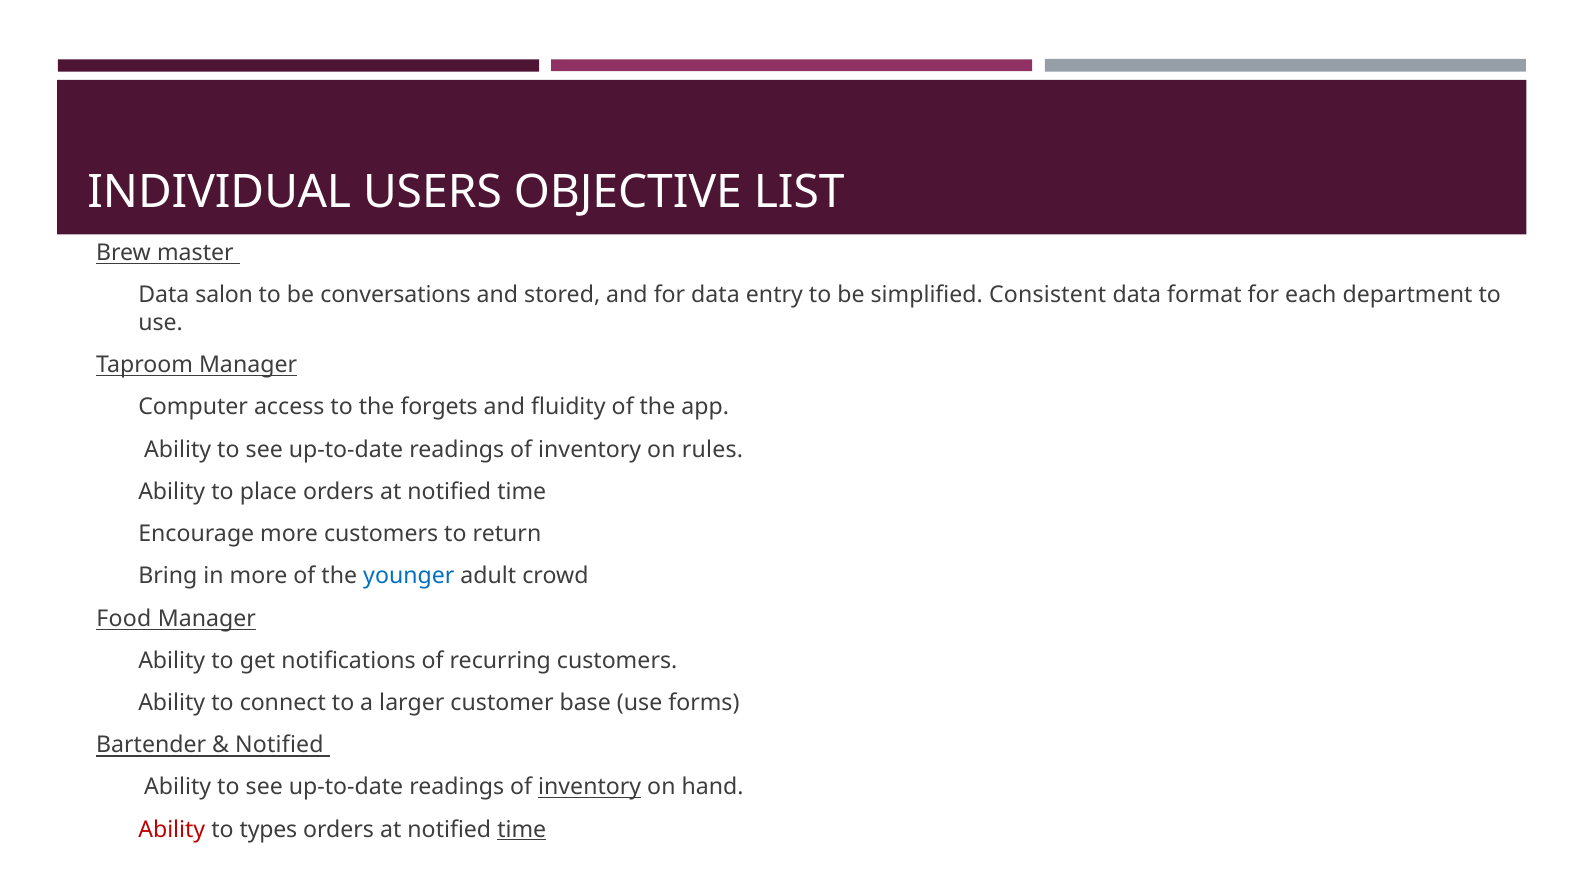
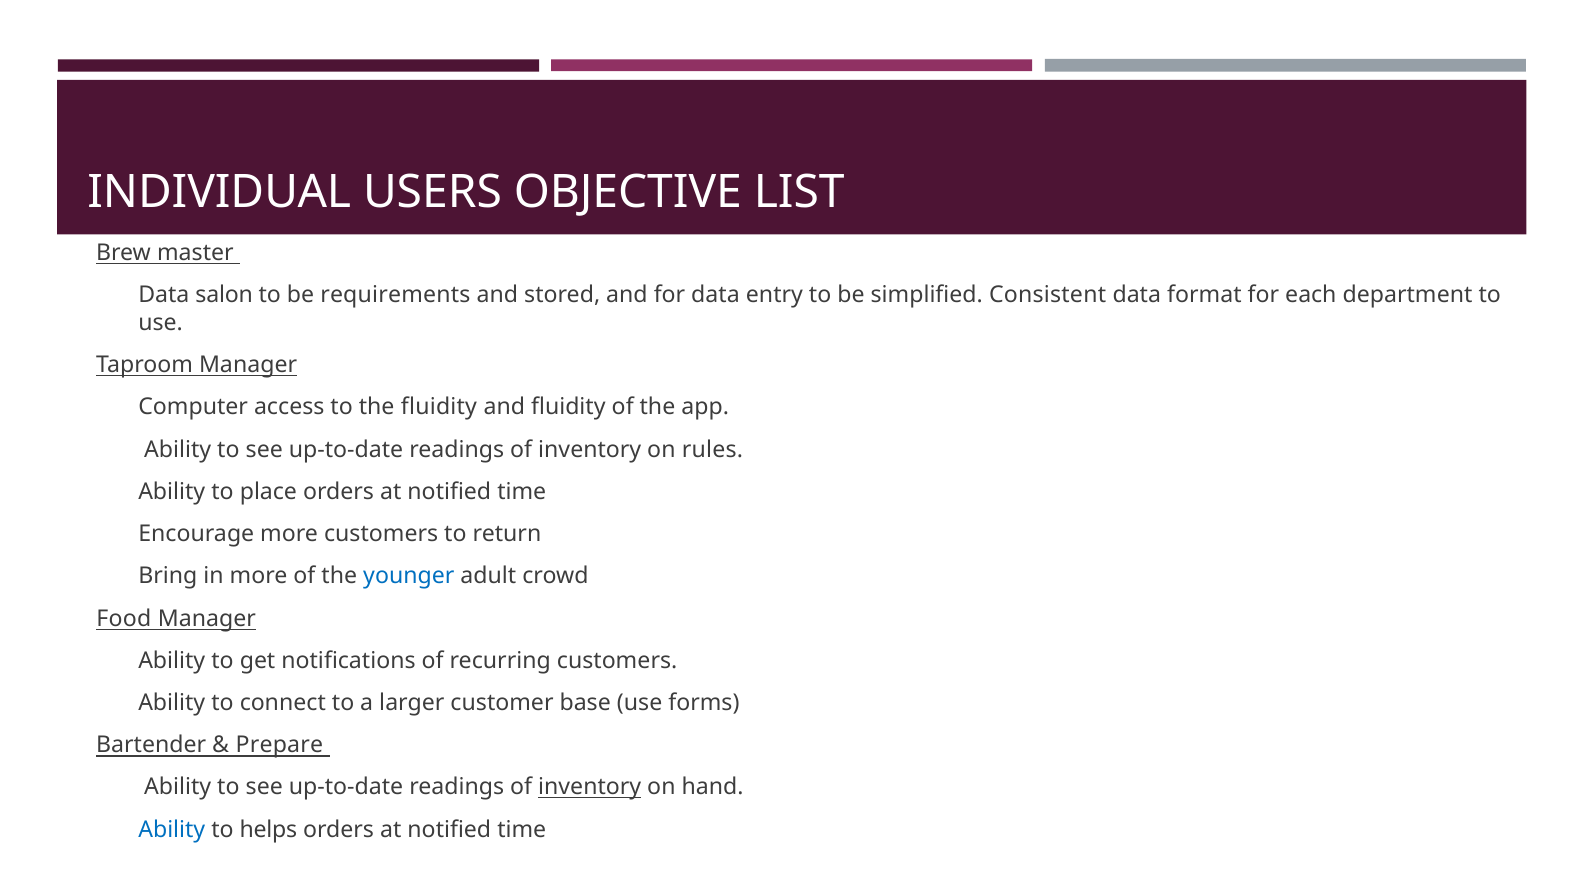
conversations: conversations -> requirements
the forgets: forgets -> fluidity
Notified at (279, 745): Notified -> Prepare
Ability at (172, 830) colour: red -> blue
types: types -> helps
time at (522, 830) underline: present -> none
